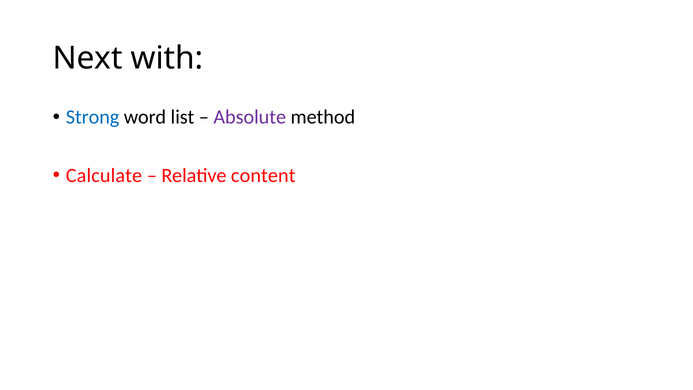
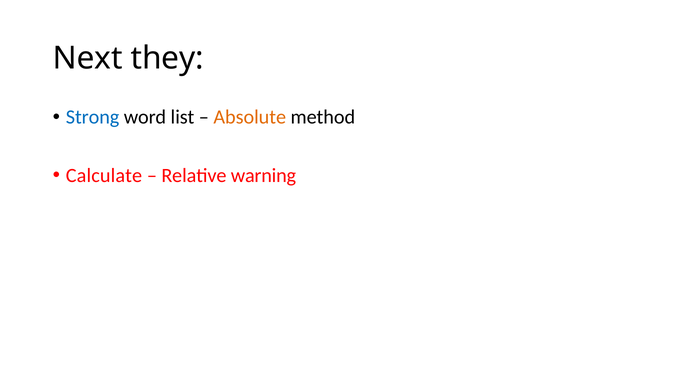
with: with -> they
Absolute colour: purple -> orange
content: content -> warning
